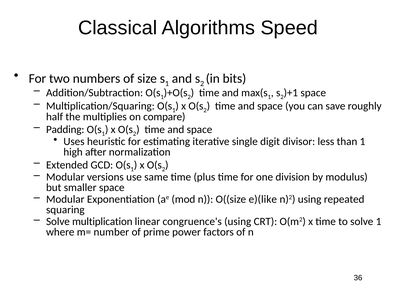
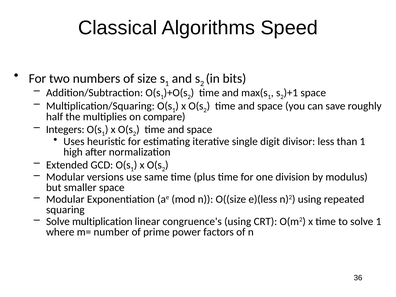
Padding: Padding -> Integers
e)(like: e)(like -> e)(less
